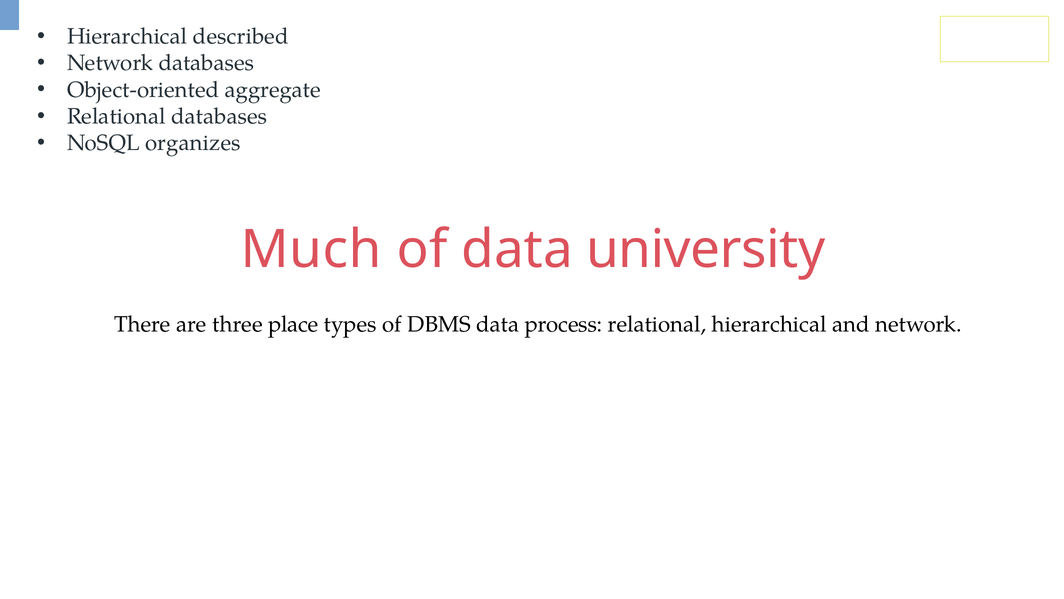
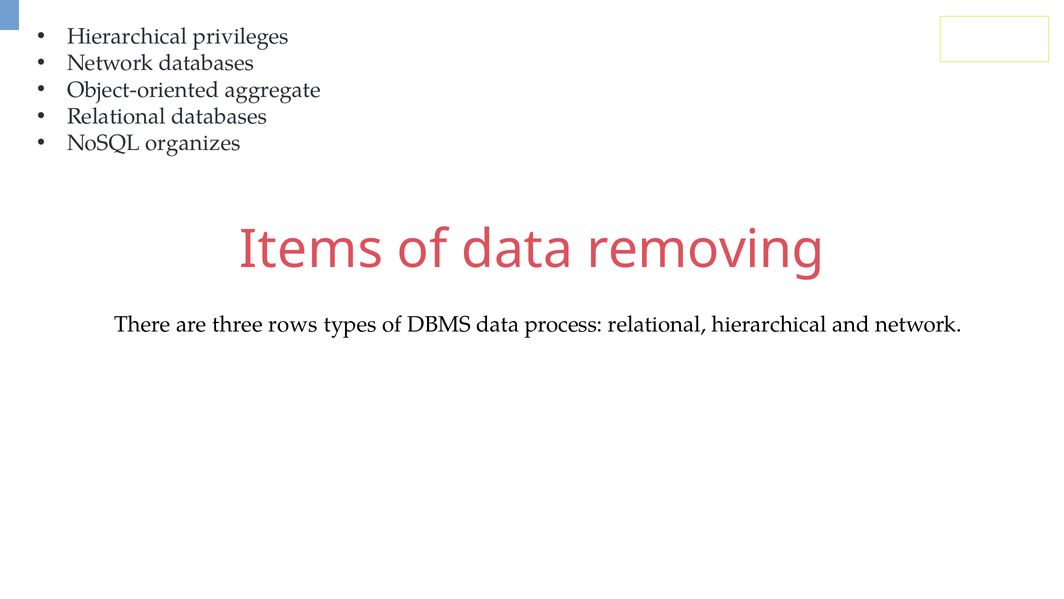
described: described -> privileges
Much: Much -> Items
university: university -> removing
place: place -> rows
